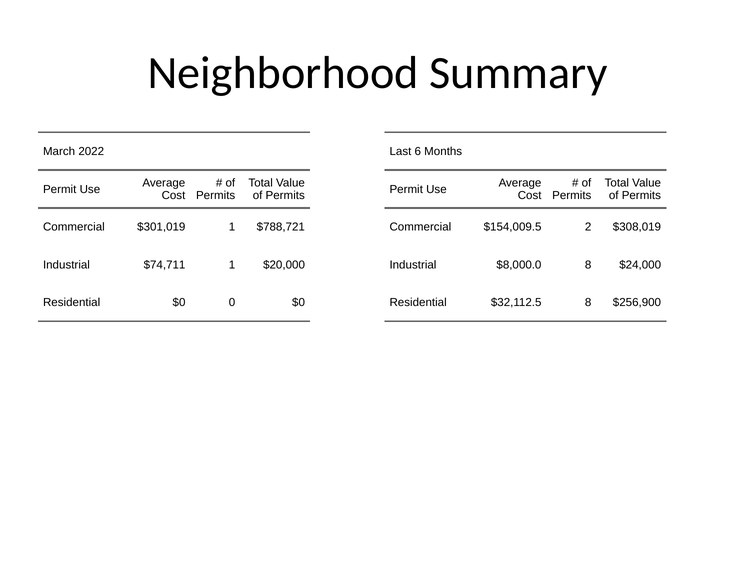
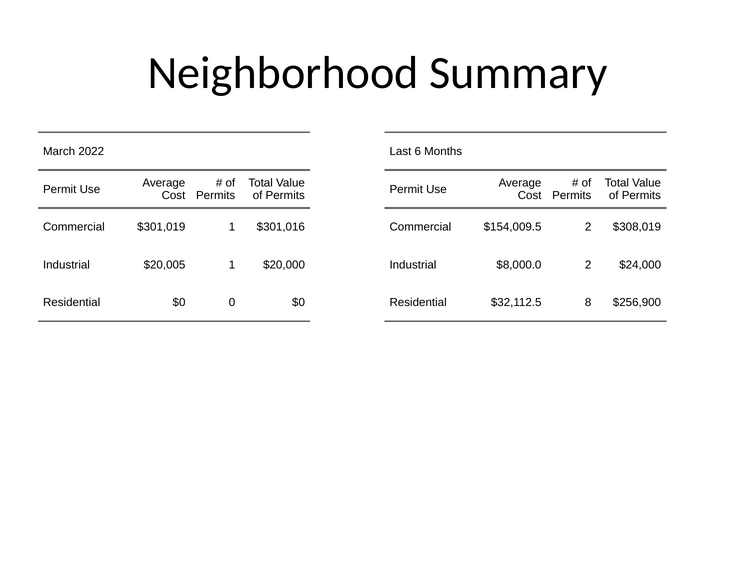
$788,721: $788,721 -> $301,016
$74,711: $74,711 -> $20,005
$8,000.0 8: 8 -> 2
